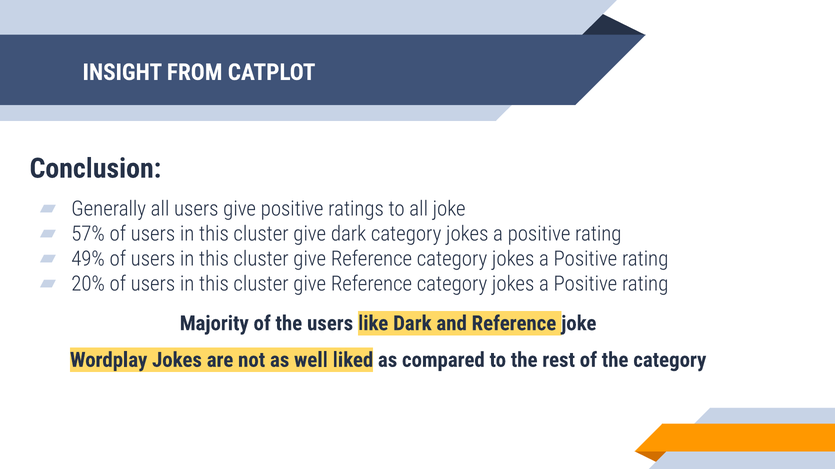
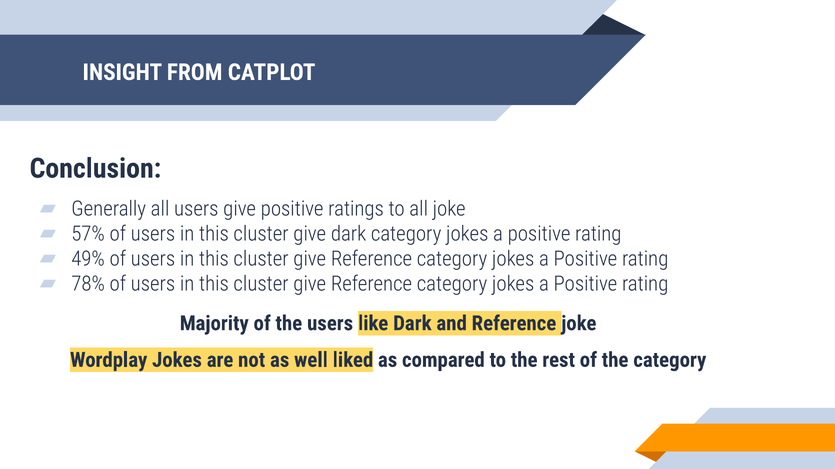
20%: 20% -> 78%
